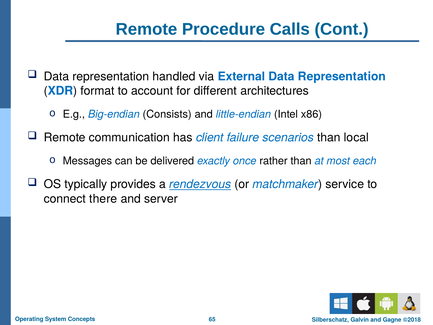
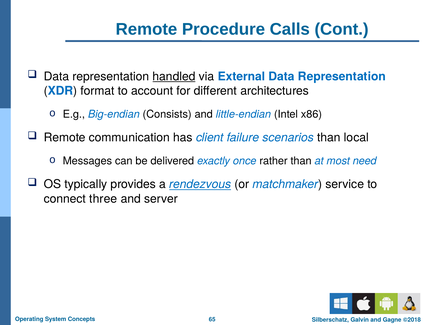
handled underline: none -> present
each: each -> need
there: there -> three
